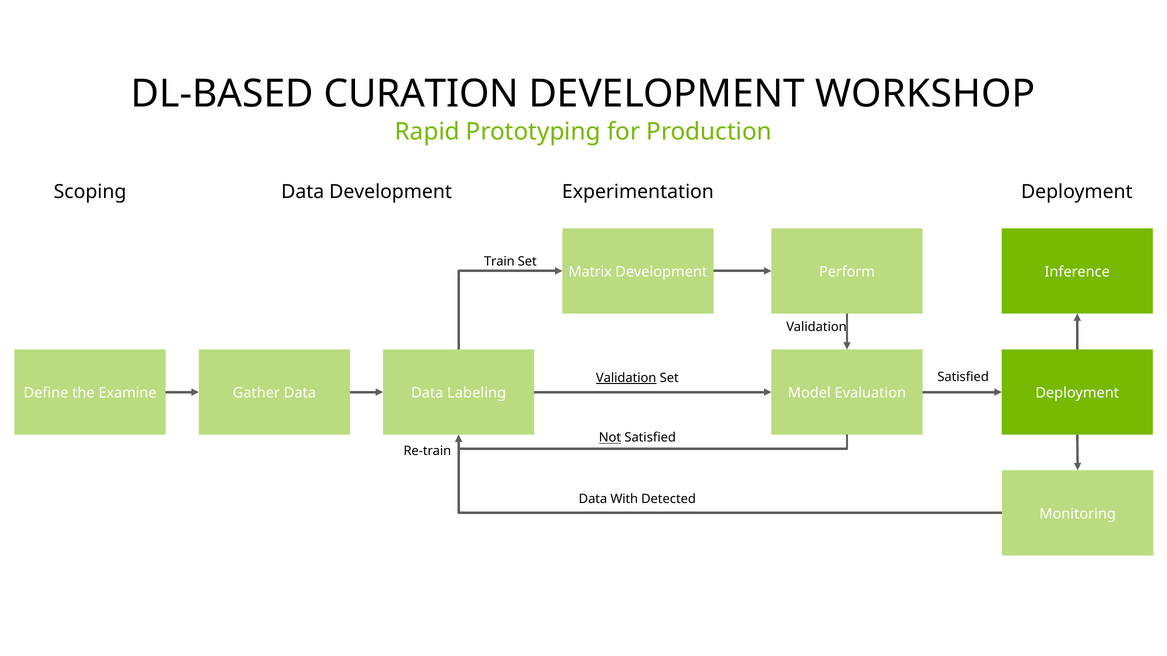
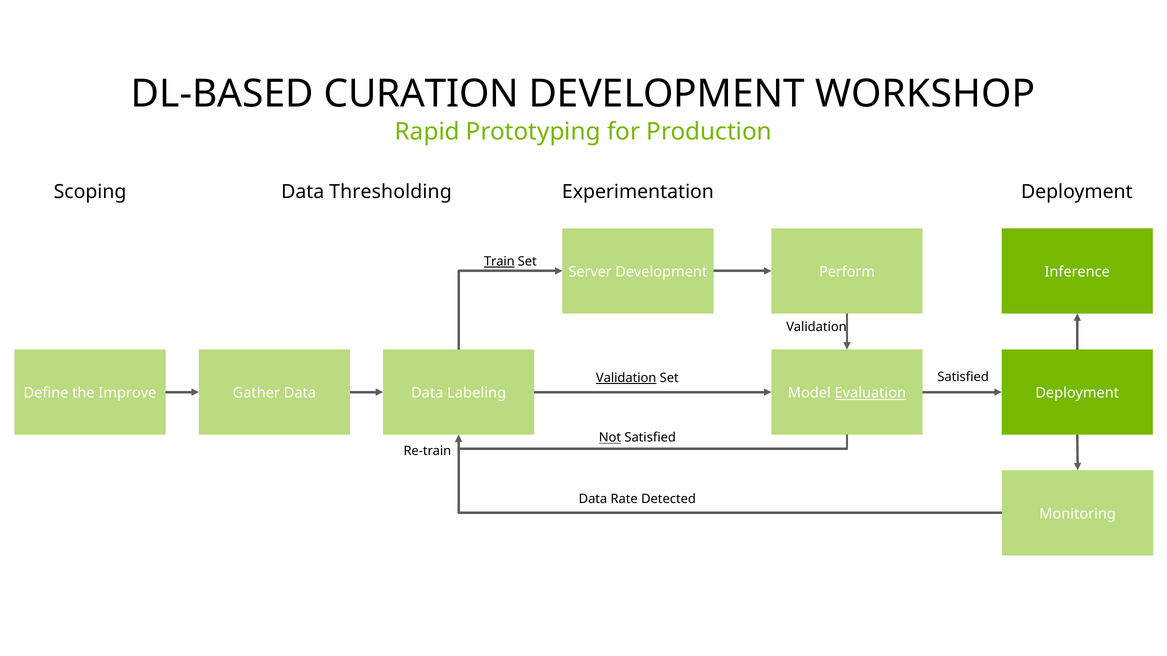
Data Development: Development -> Thresholding
Train underline: none -> present
Matrix: Matrix -> Server
Examine: Examine -> Improve
Evaluation underline: none -> present
With: With -> Rate
